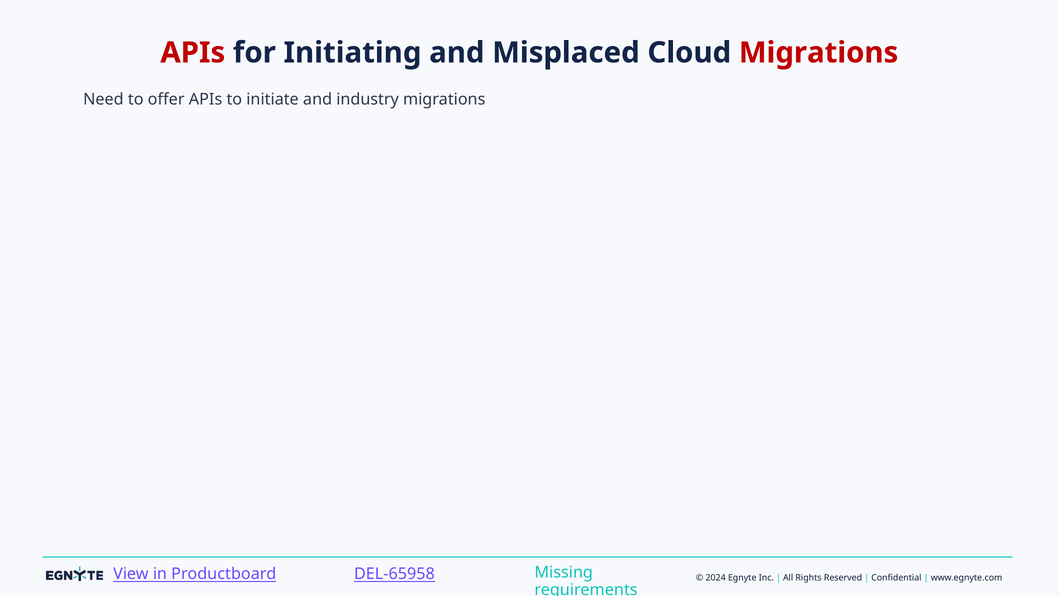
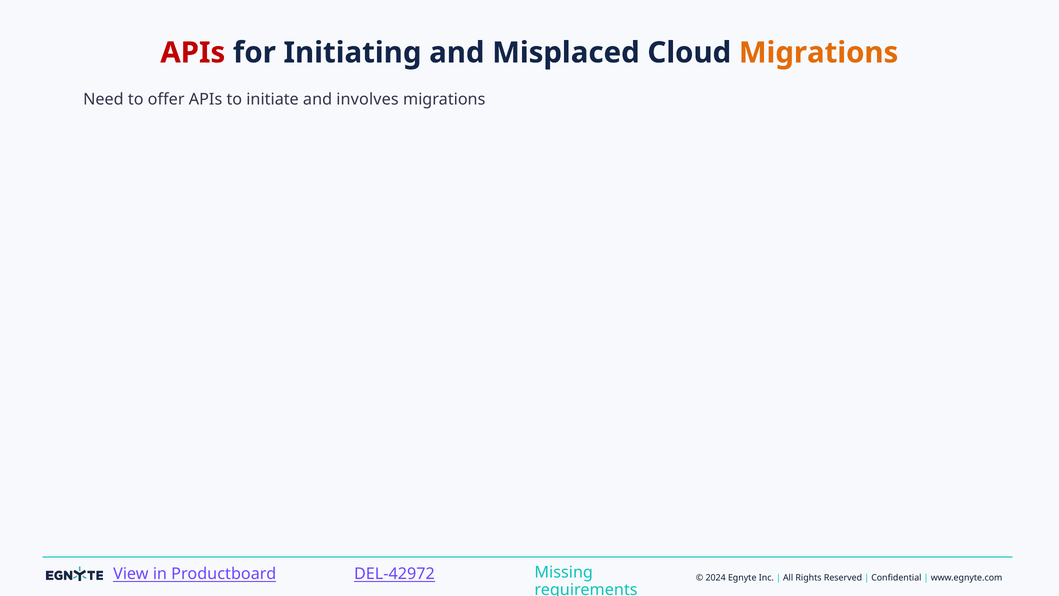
Migrations at (819, 53) colour: red -> orange
industry: industry -> involves
DEL-65958: DEL-65958 -> DEL-42972
